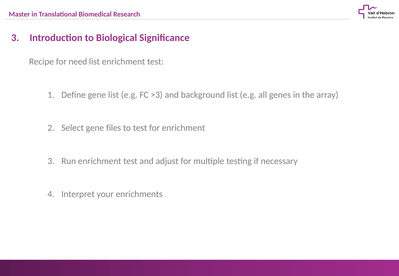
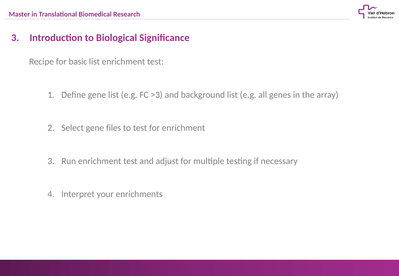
need: need -> basic
